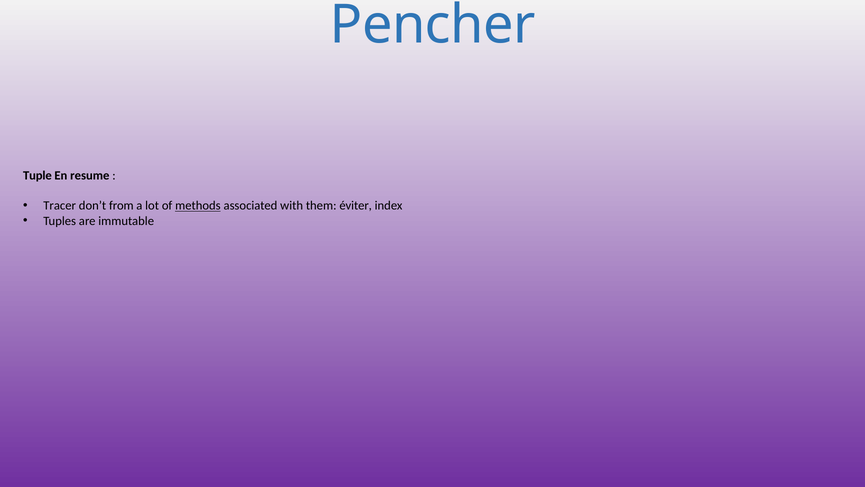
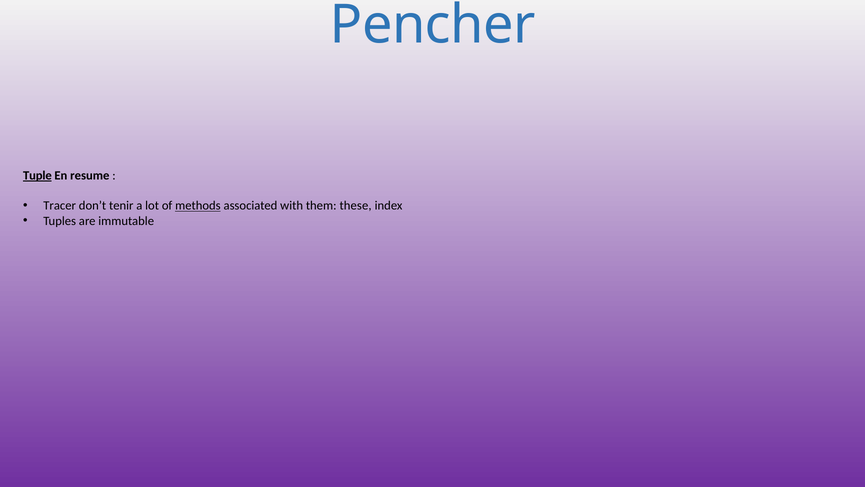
Tuple underline: none -> present
from: from -> tenir
éviter: éviter -> these
